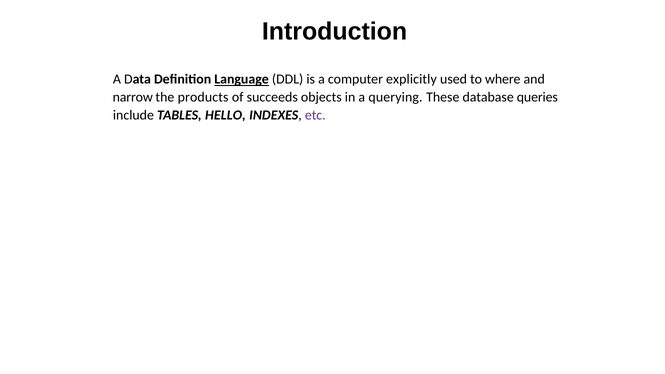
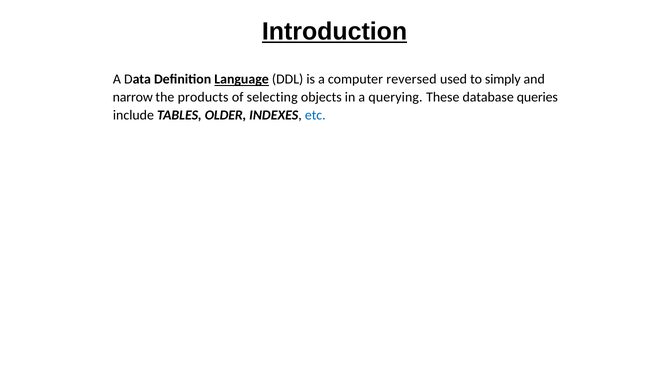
Introduction underline: none -> present
explicitly: explicitly -> reversed
where: where -> simply
succeeds: succeeds -> selecting
HELLO: HELLO -> OLDER
etc colour: purple -> blue
